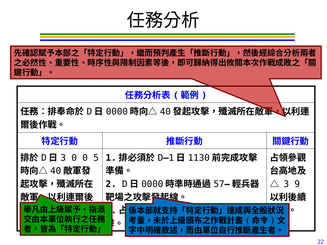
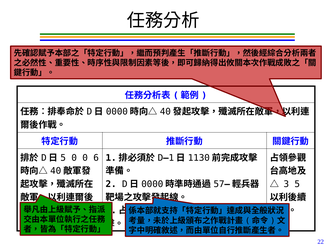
3 at (63, 158): 3 -> 5
5: 5 -> 6
3 9: 9 -> 5
